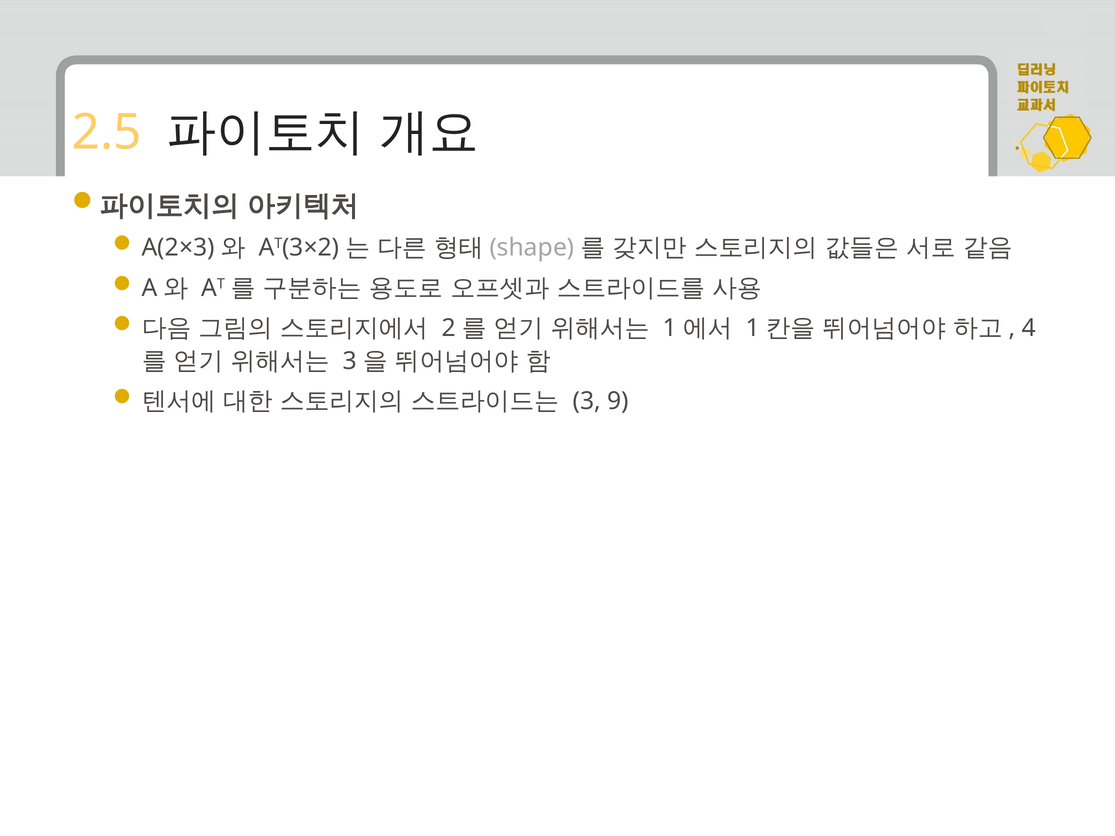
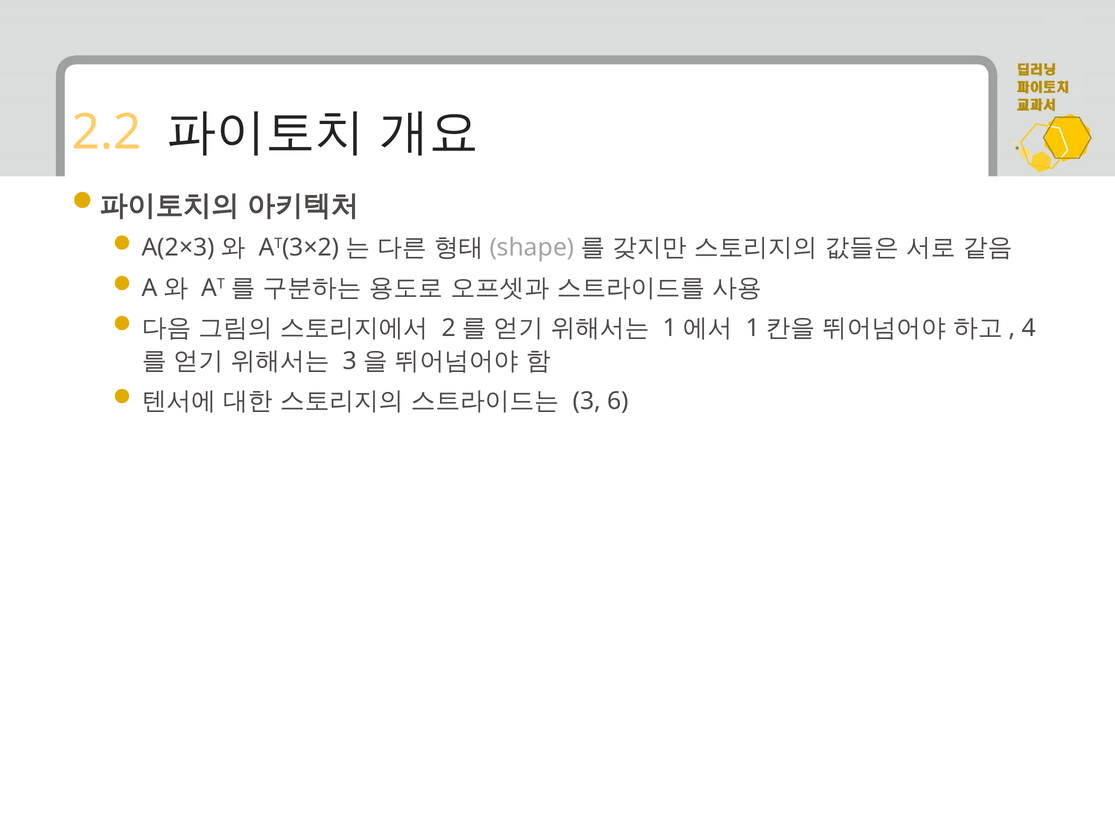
2.5: 2.5 -> 2.2
9: 9 -> 6
